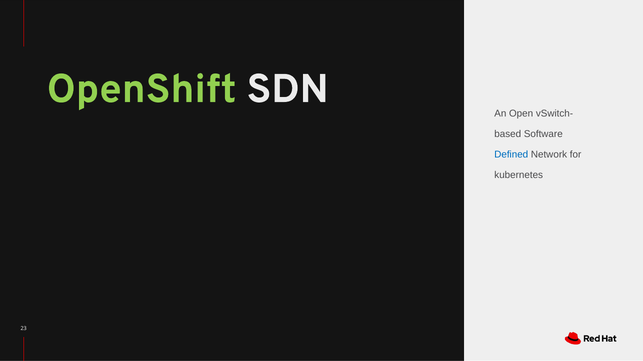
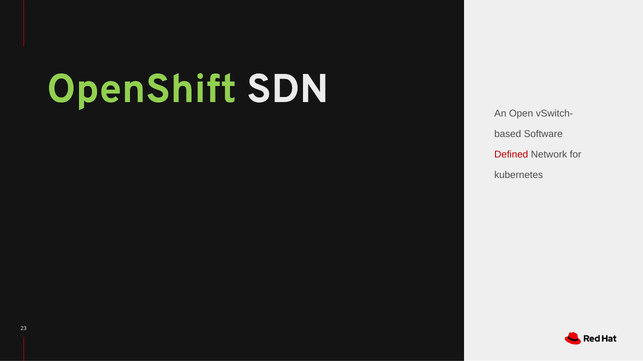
Defined colour: blue -> red
